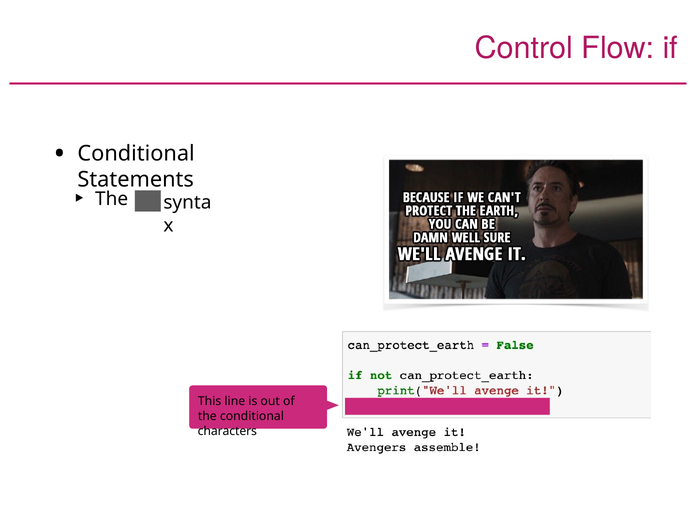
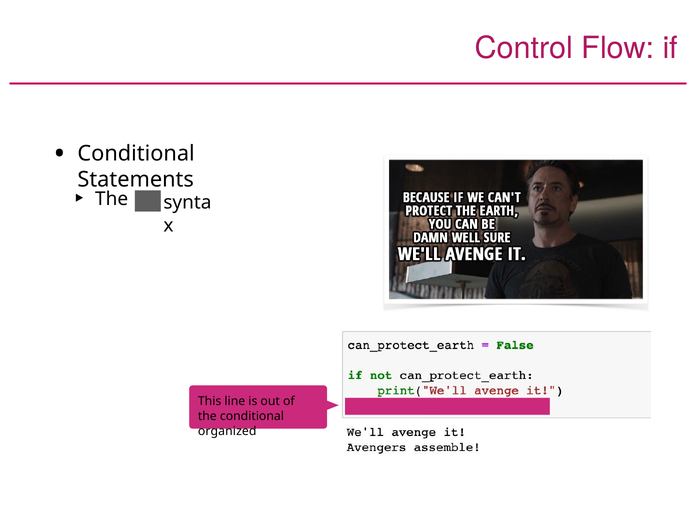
characters: characters -> organized
